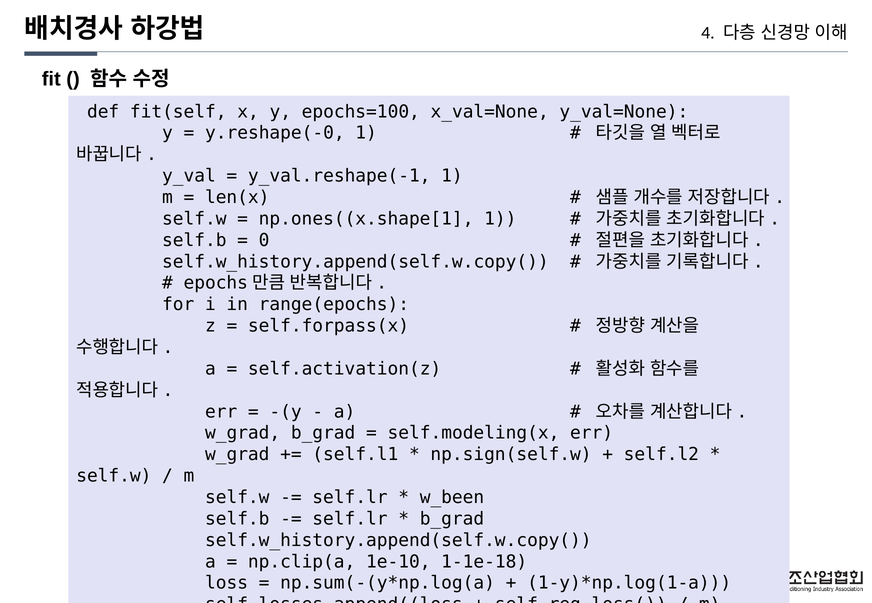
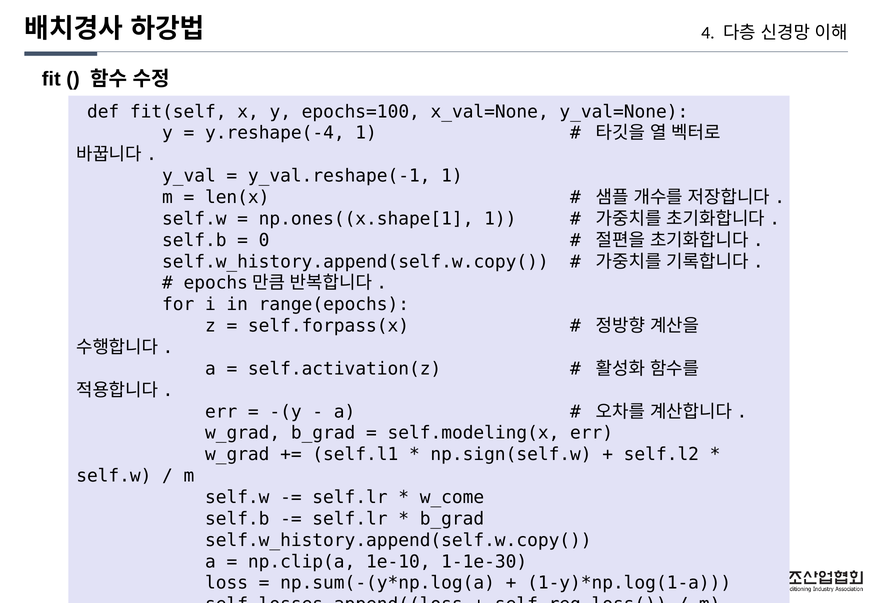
y.reshape(-0: y.reshape(-0 -> y.reshape(-4
w_been: w_been -> w_come
1-1e-18: 1-1e-18 -> 1-1e-30
